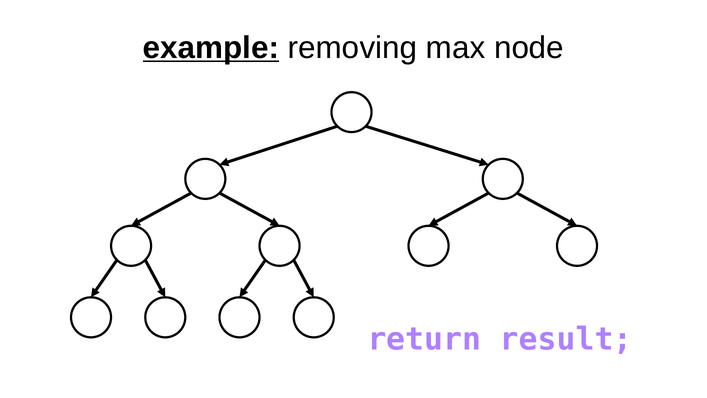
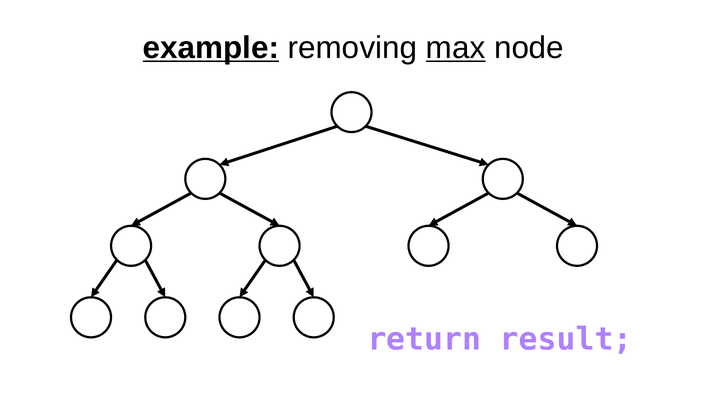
max underline: none -> present
